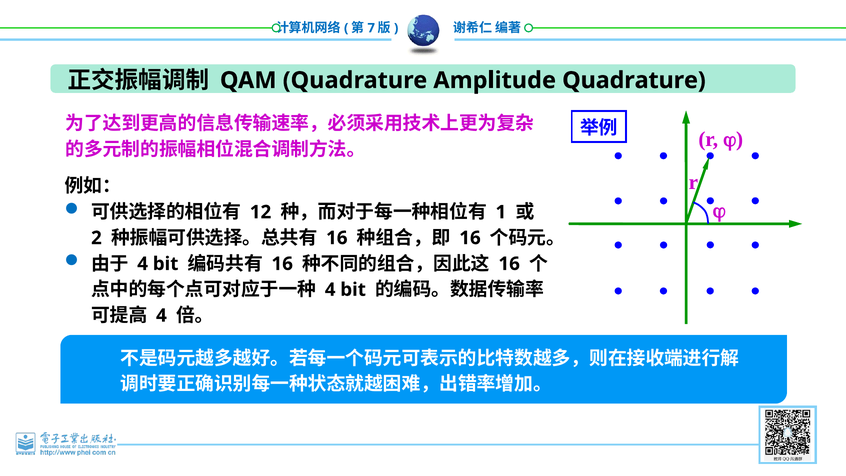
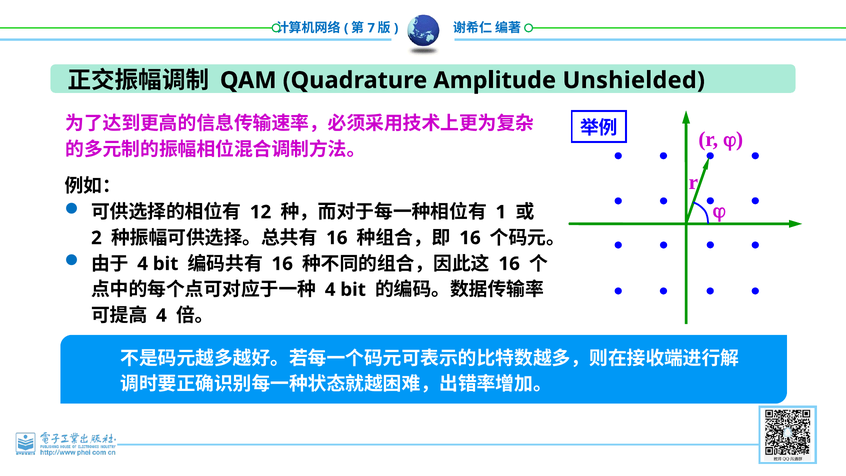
Amplitude Quadrature: Quadrature -> Unshielded
